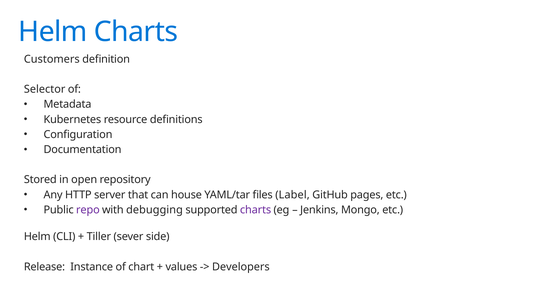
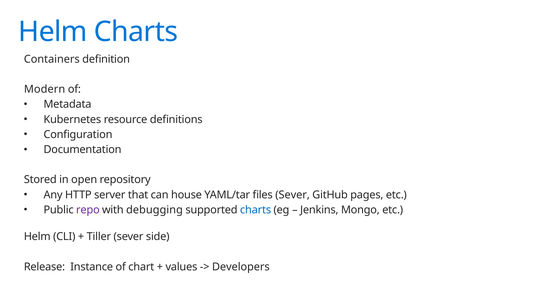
Customers: Customers -> Containers
Selector: Selector -> Modern
files Label: Label -> Sever
charts at (256, 210) colour: purple -> blue
